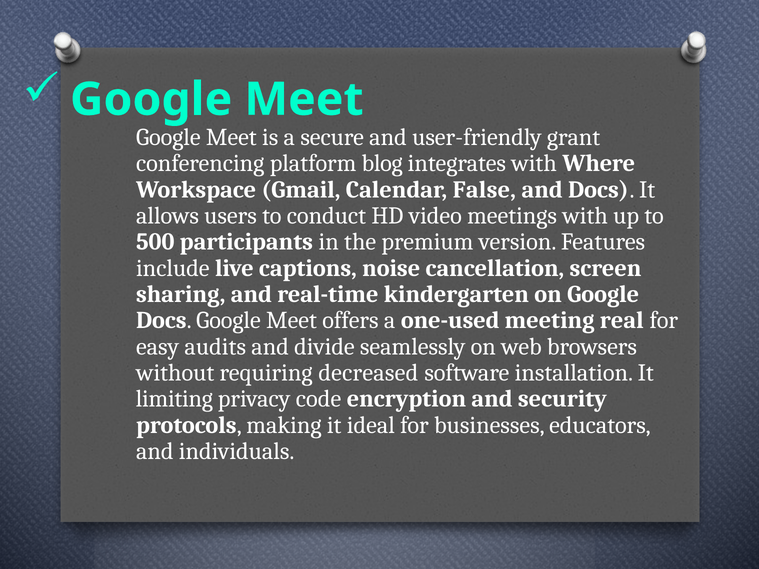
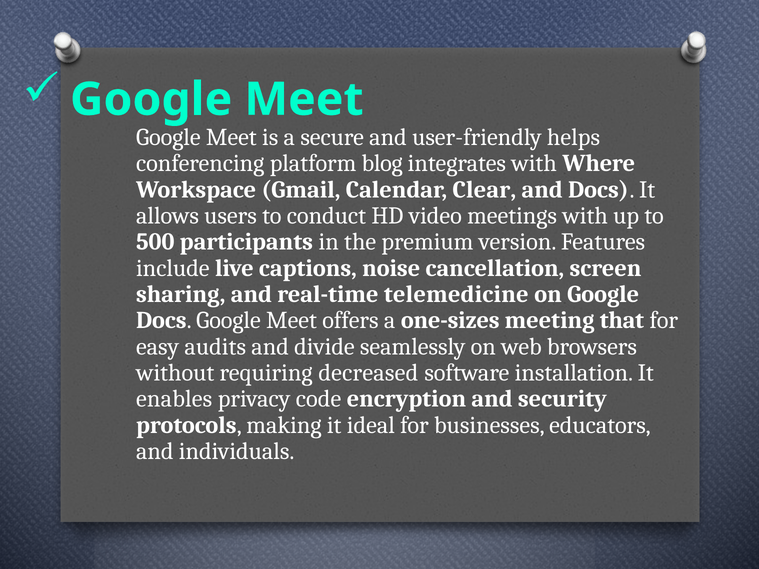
grant: grant -> helps
False: False -> Clear
kindergarten: kindergarten -> telemedicine
one-used: one-used -> one-sizes
real: real -> that
limiting: limiting -> enables
